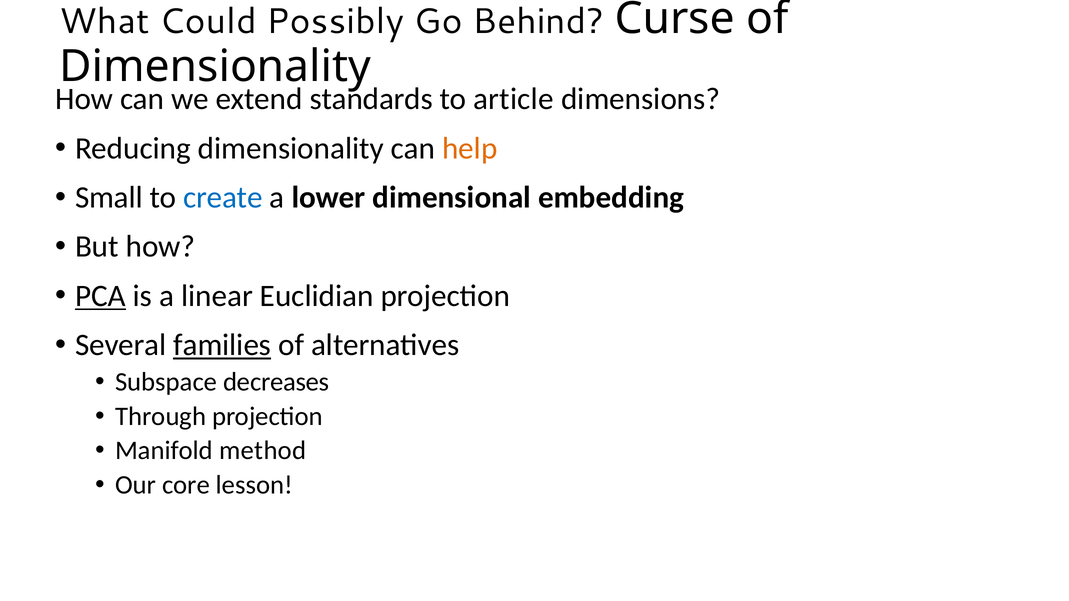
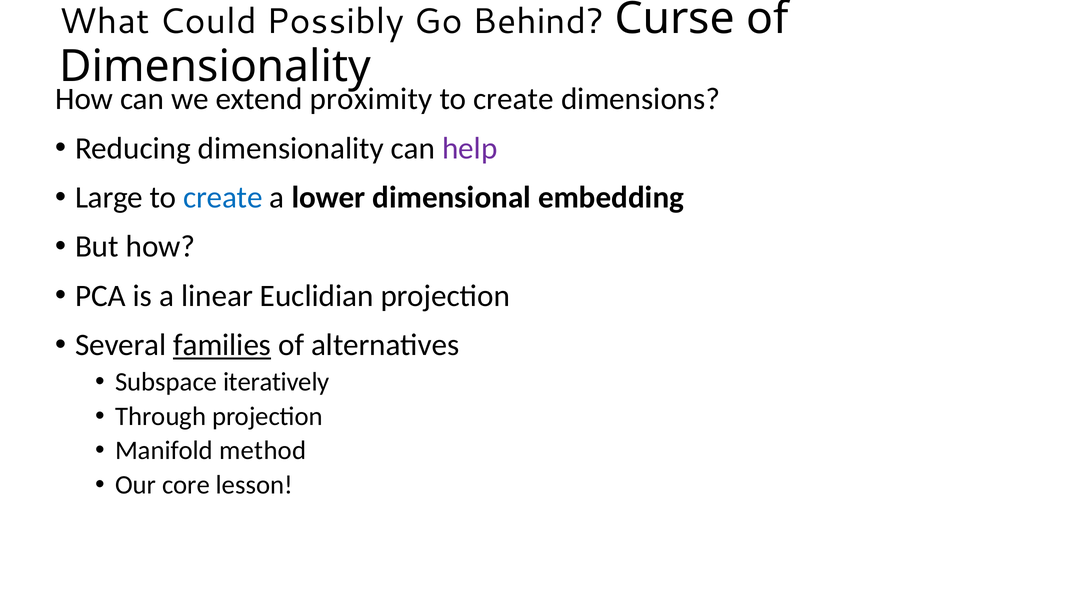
standards: standards -> proximity
article at (513, 99): article -> create
help colour: orange -> purple
Small: Small -> Large
PCA underline: present -> none
decreases: decreases -> iteratively
